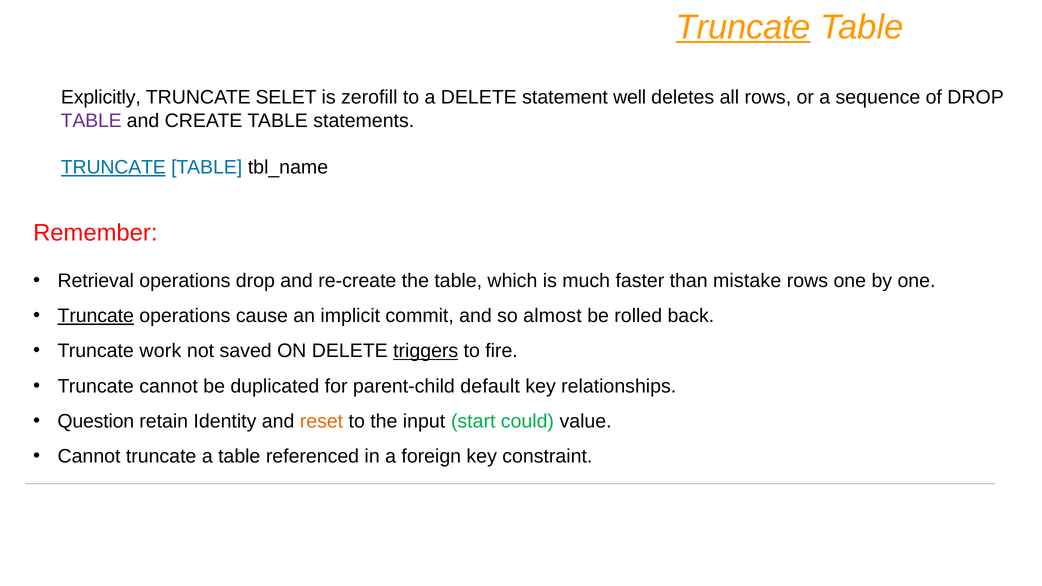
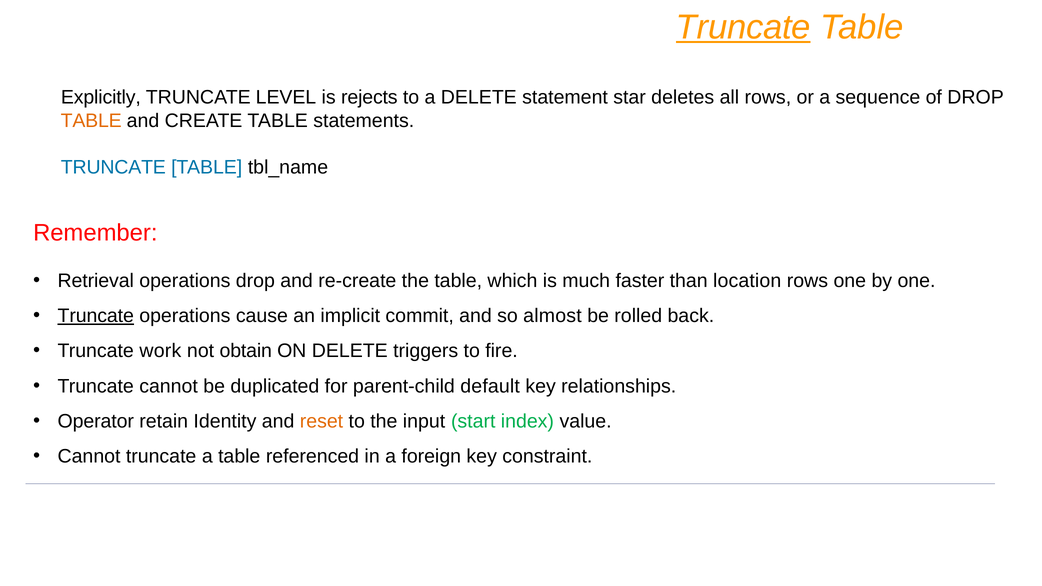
SELET: SELET -> LEVEL
zerofill: zerofill -> rejects
well: well -> star
TABLE at (91, 121) colour: purple -> orange
TRUNCATE at (113, 167) underline: present -> none
mistake: mistake -> location
saved: saved -> obtain
triggers underline: present -> none
Question: Question -> Operator
could: could -> index
